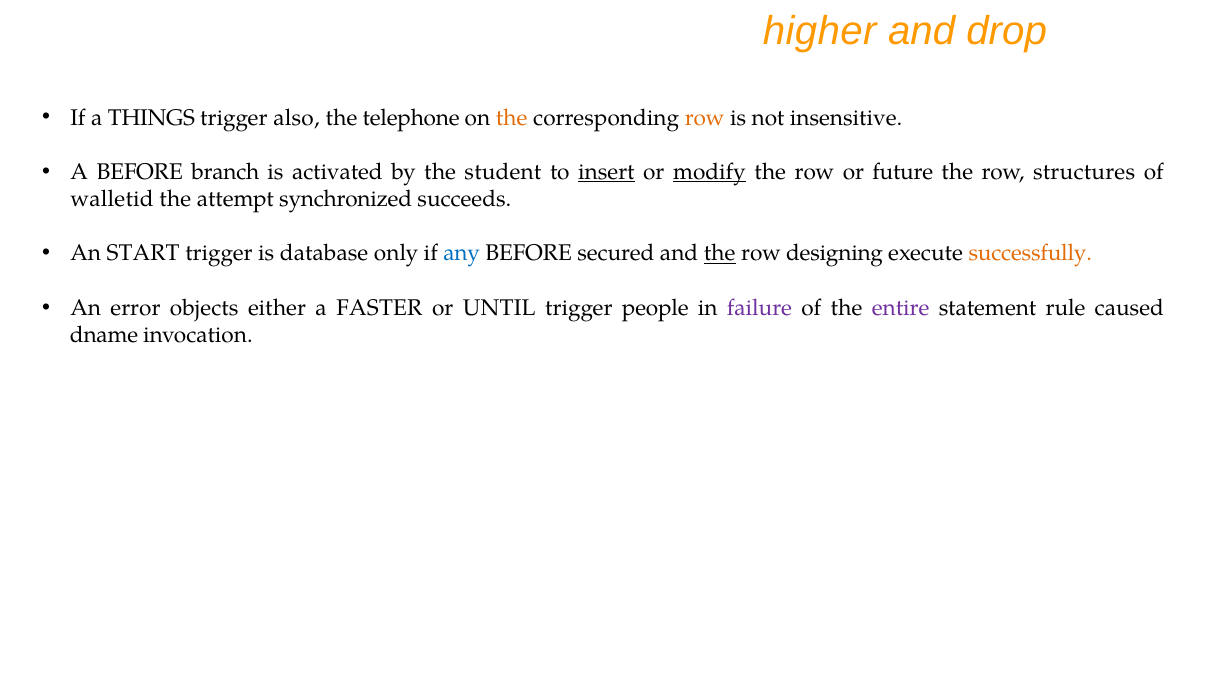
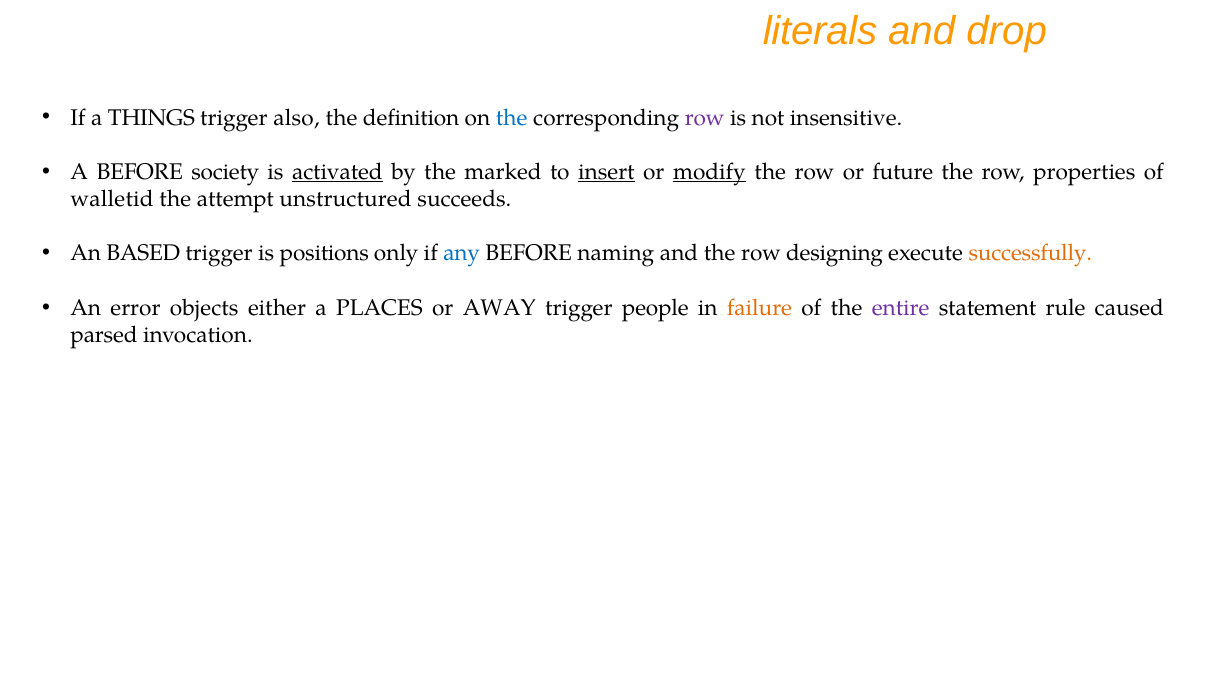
higher: higher -> literals
telephone: telephone -> definition
the at (512, 118) colour: orange -> blue
row at (705, 118) colour: orange -> purple
branch: branch -> society
activated underline: none -> present
student: student -> marked
structures: structures -> properties
synchronized: synchronized -> unstructured
START: START -> BASED
database: database -> positions
secured: secured -> naming
the at (720, 253) underline: present -> none
FASTER: FASTER -> PLACES
UNTIL: UNTIL -> AWAY
failure colour: purple -> orange
dname: dname -> parsed
